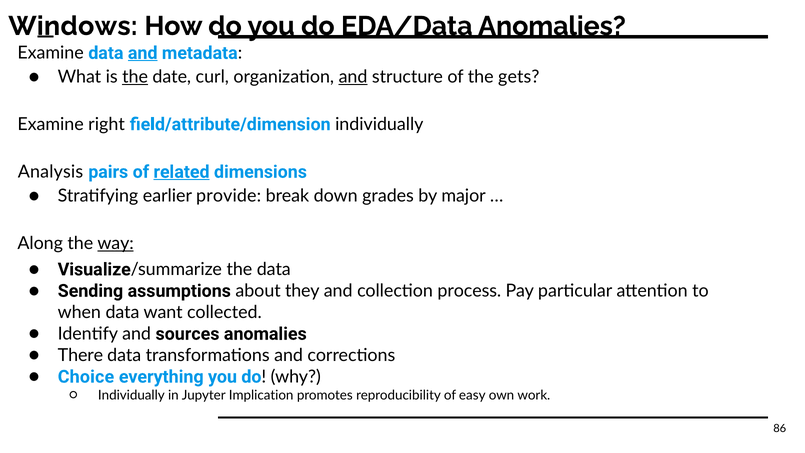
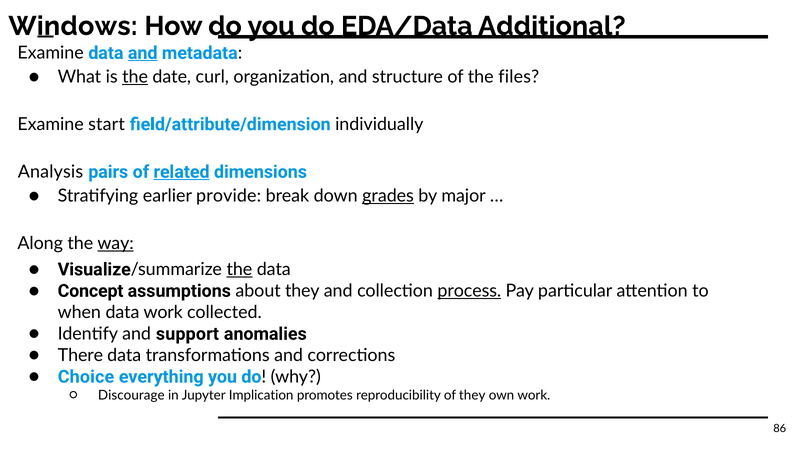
EDA/Data Anomalies: Anomalies -> Additional
and at (353, 77) underline: present -> none
gets: gets -> files
right: right -> start
grades underline: none -> present
the at (239, 269) underline: none -> present
Sending: Sending -> Concept
process underline: none -> present
data want: want -> work
sources: sources -> support
Individually at (131, 395): Individually -> Discourage
of easy: easy -> they
